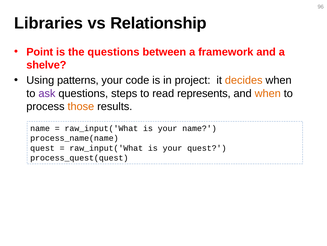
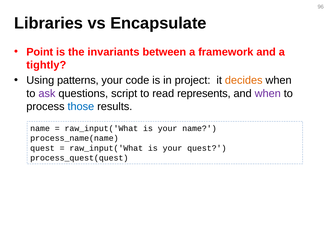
Relationship: Relationship -> Encapsulate
the questions: questions -> invariants
shelve: shelve -> tightly
steps: steps -> script
when at (268, 93) colour: orange -> purple
those colour: orange -> blue
